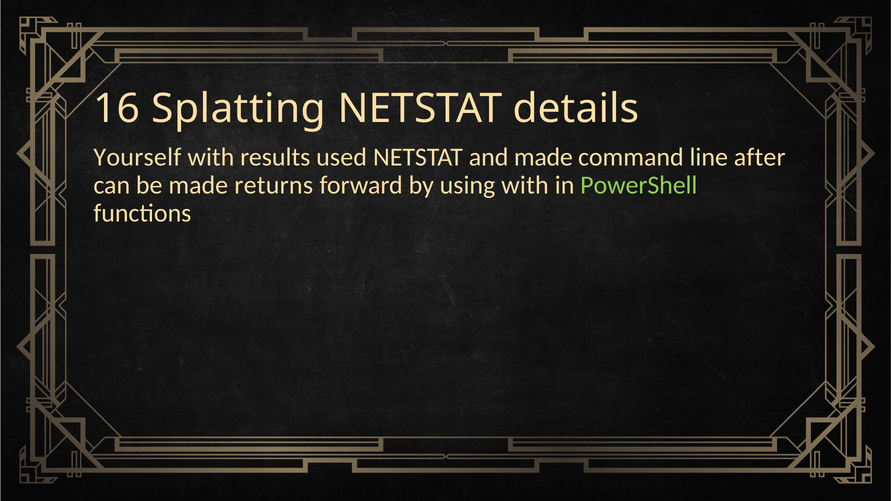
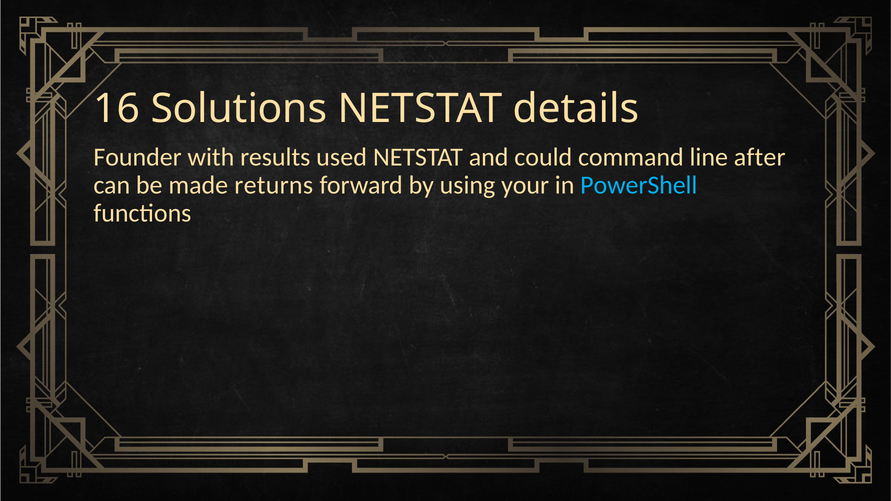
Splatting: Splatting -> Solutions
Yourself: Yourself -> Founder
and made: made -> could
using with: with -> your
PowerShell colour: light green -> light blue
